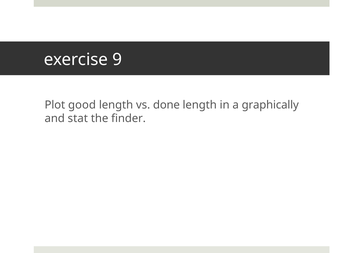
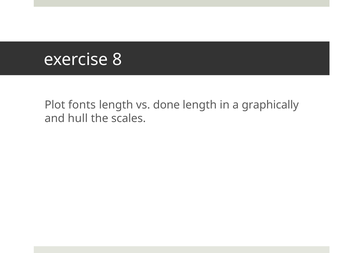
9: 9 -> 8
good: good -> fonts
stat: stat -> hull
finder: finder -> scales
